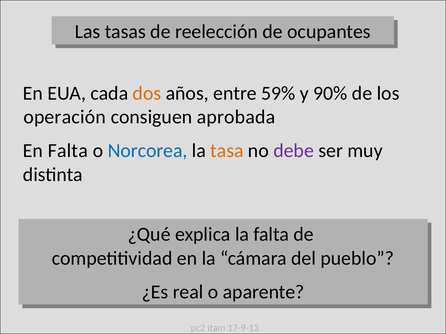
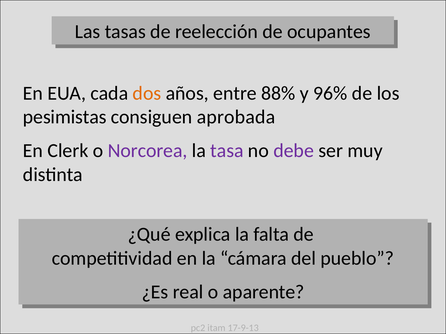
59%: 59% -> 88%
90%: 90% -> 96%
operación: operación -> pesimistas
En Falta: Falta -> Clerk
Norcorea colour: blue -> purple
tasa colour: orange -> purple
